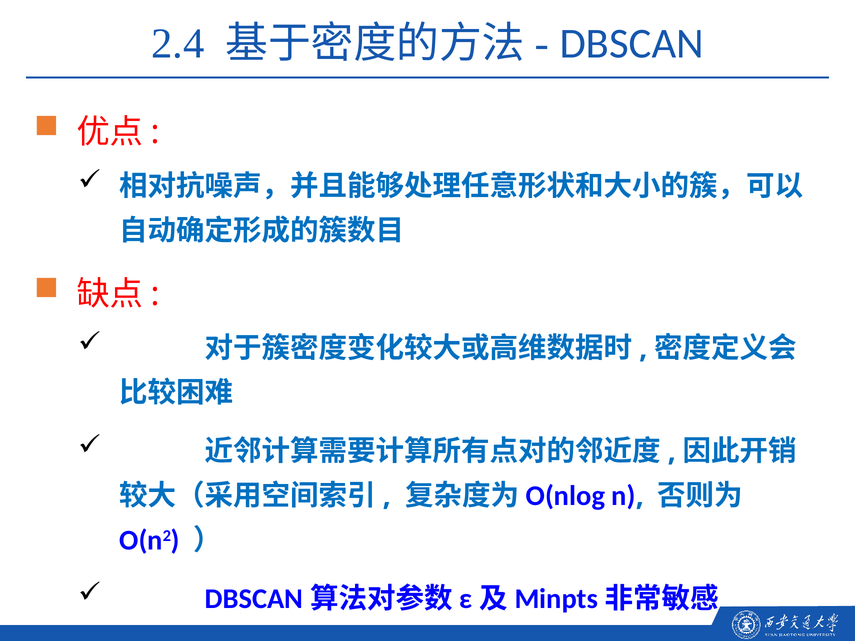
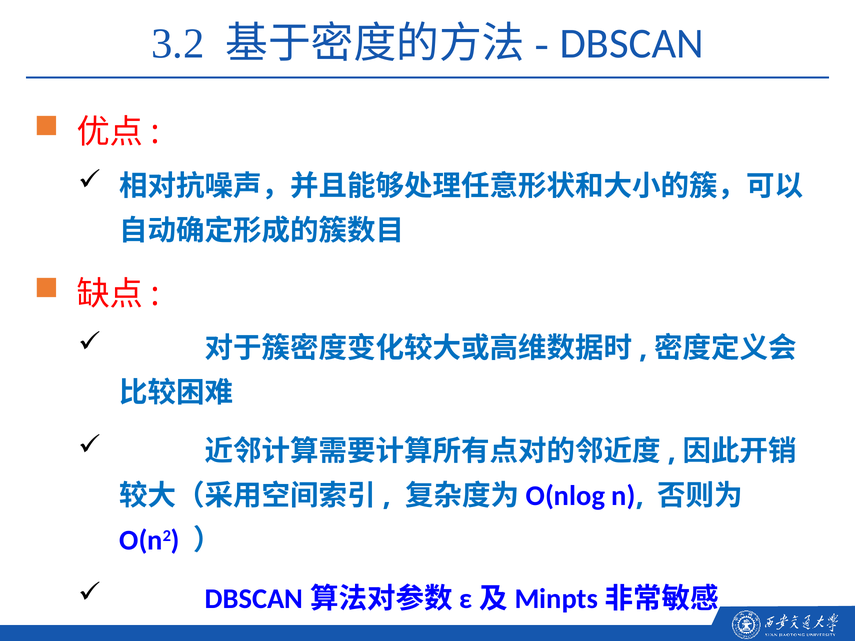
2.4: 2.4 -> 3.2
